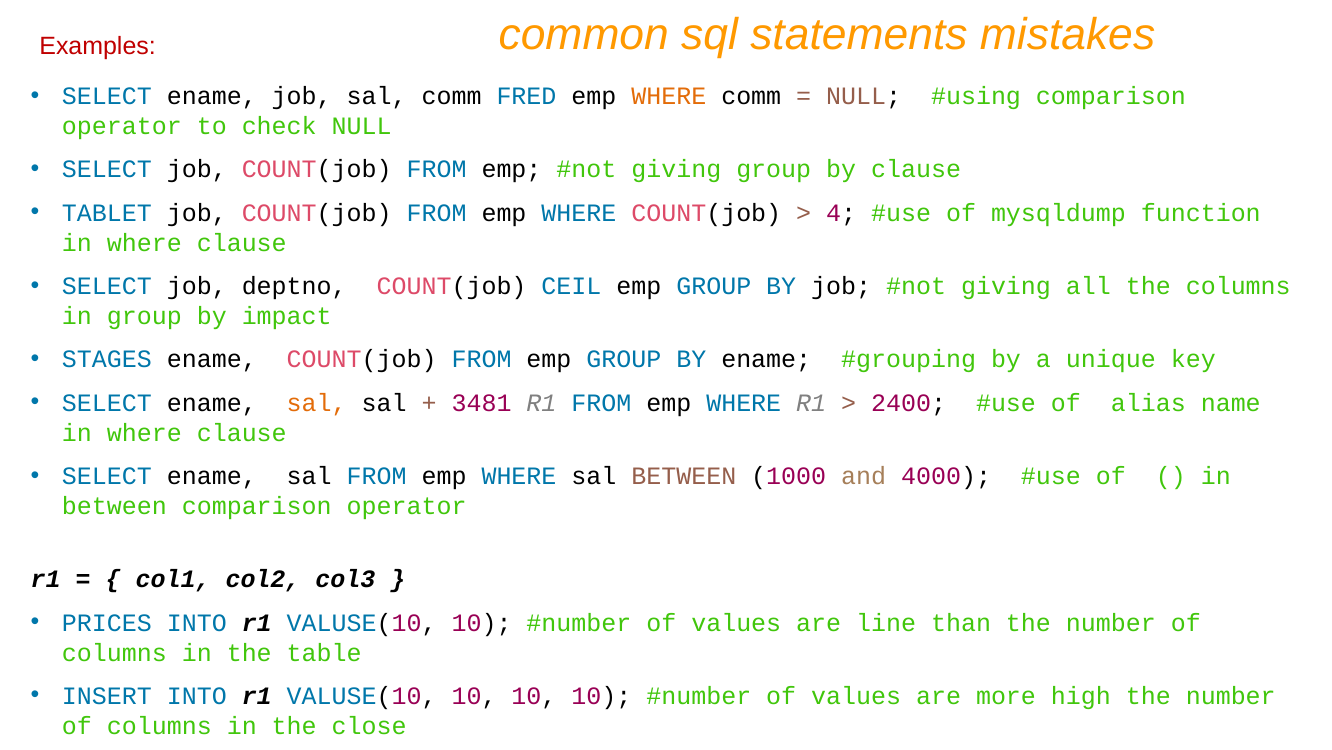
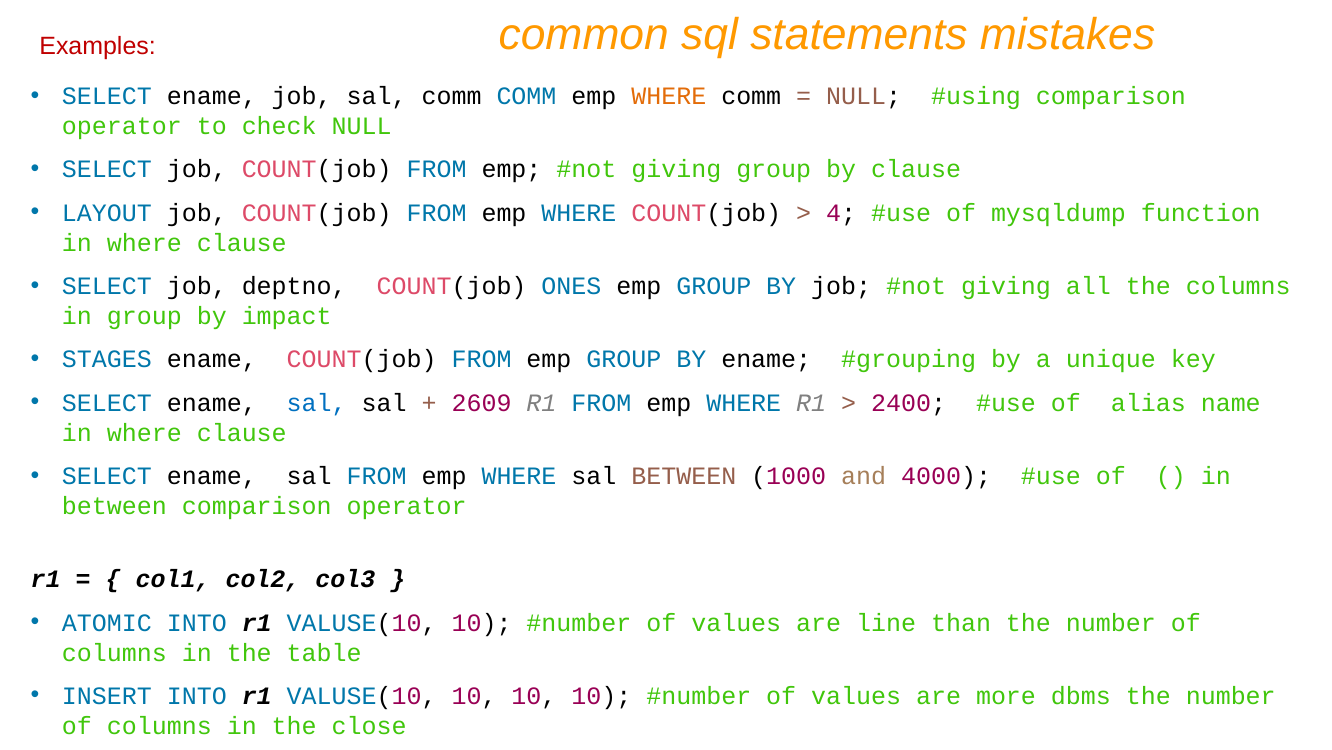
comm FRED: FRED -> COMM
TABLET: TABLET -> LAYOUT
CEIL: CEIL -> ONES
sal at (317, 402) colour: orange -> blue
3481: 3481 -> 2609
PRICES: PRICES -> ATOMIC
high: high -> dbms
